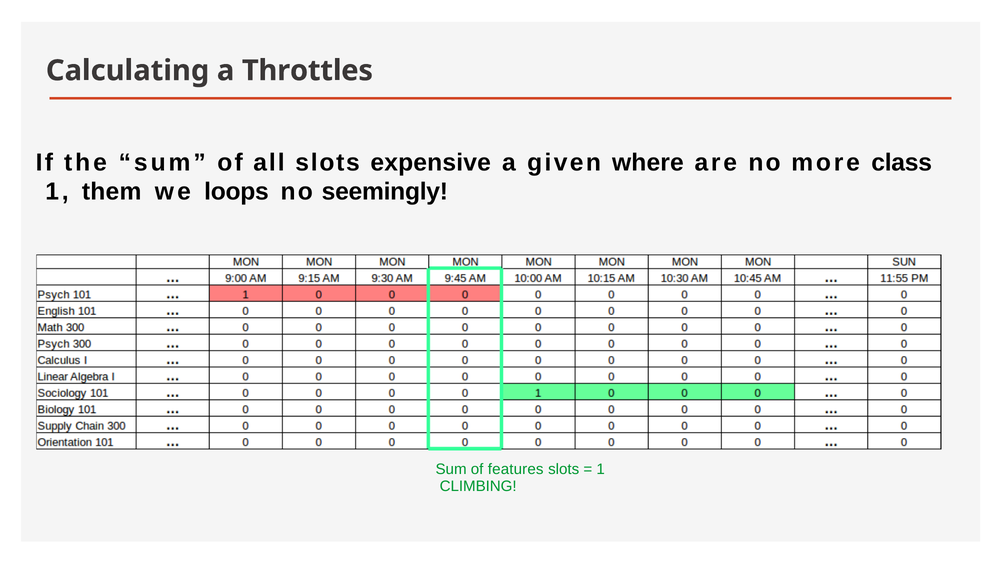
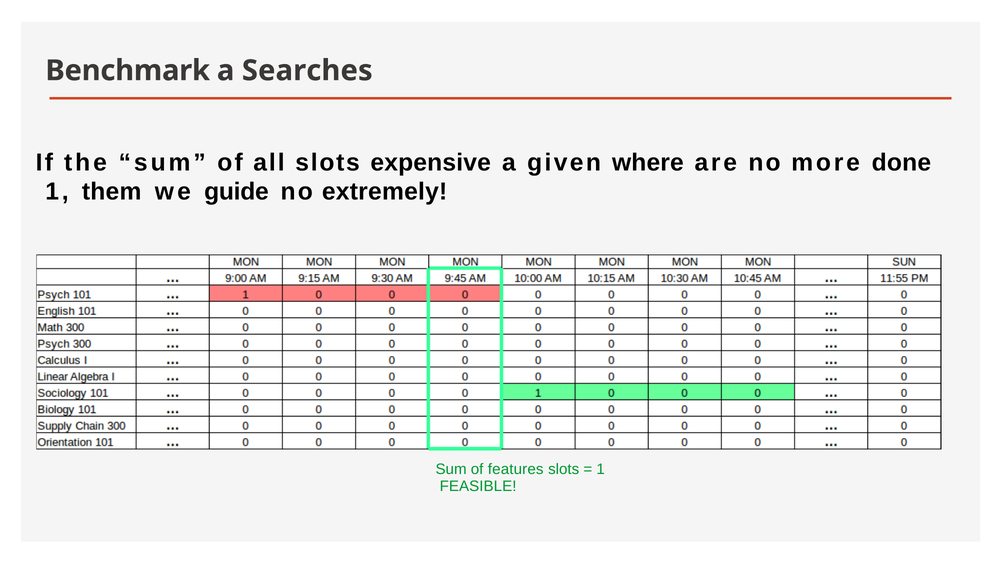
Calculating: Calculating -> Benchmark
Throttles: Throttles -> Searches
class: class -> done
loops: loops -> guide
seemingly: seemingly -> extremely
CLIMBING: CLIMBING -> FEASIBLE
